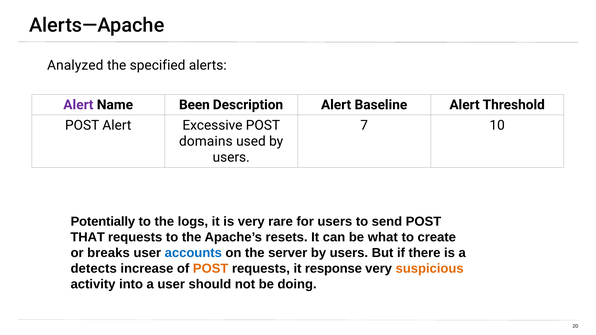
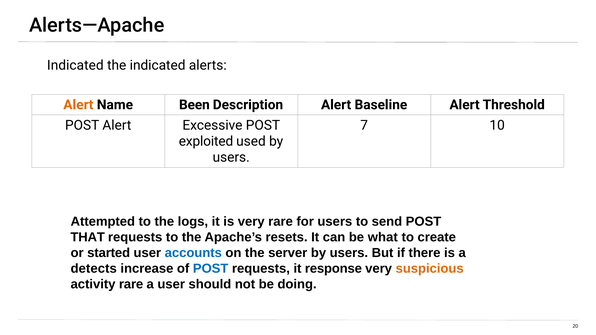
Analyzed at (75, 65): Analyzed -> Indicated
the specified: specified -> indicated
Alert at (78, 105) colour: purple -> orange
domains: domains -> exploited
Potentially: Potentially -> Attempted
breaks: breaks -> started
POST at (211, 269) colour: orange -> blue
activity into: into -> rare
